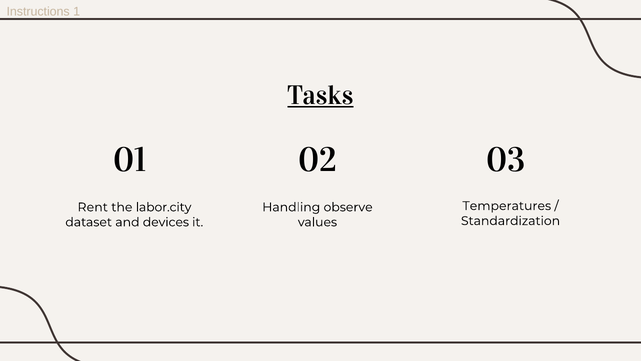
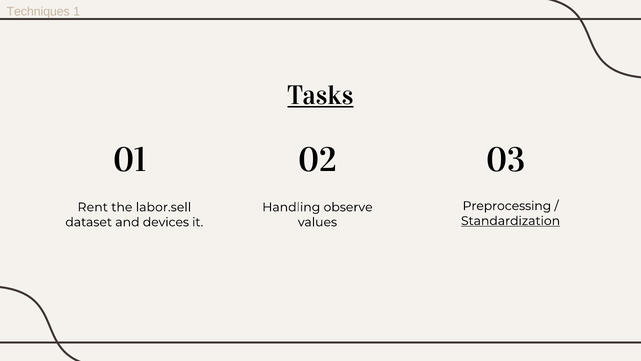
Instructions: Instructions -> Techniques
Temperatures: Temperatures -> Preprocessing
labor.city: labor.city -> labor.sell
Standardization underline: none -> present
